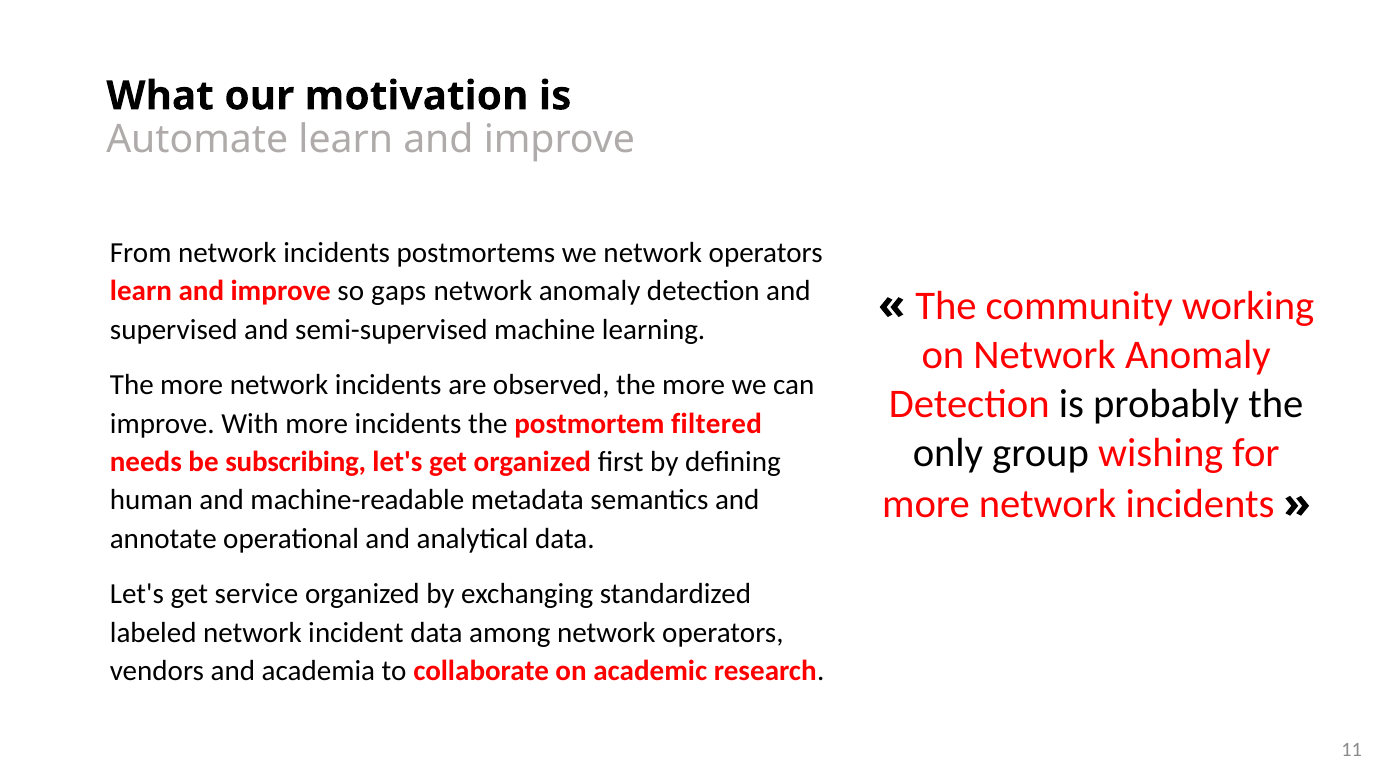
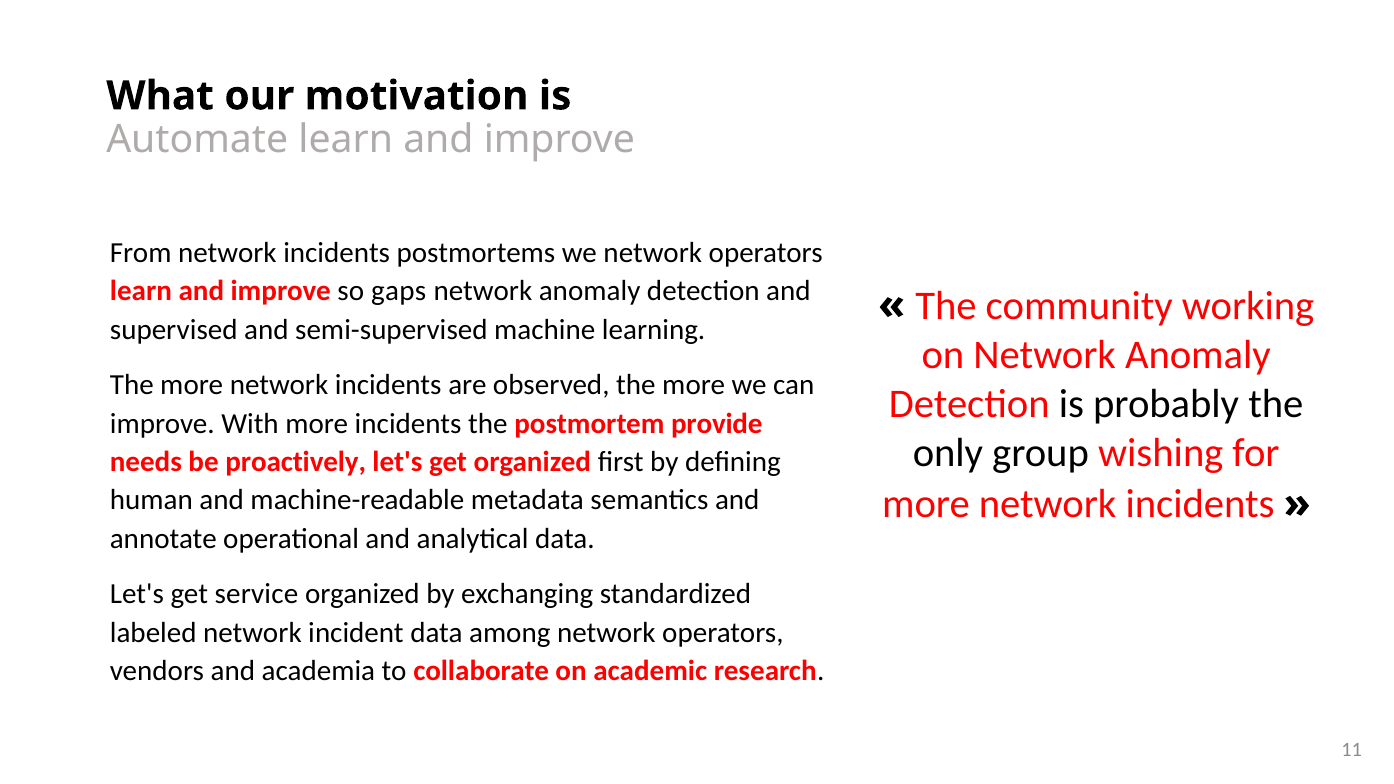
filtered: filtered -> provide
subscribing: subscribing -> proactively
